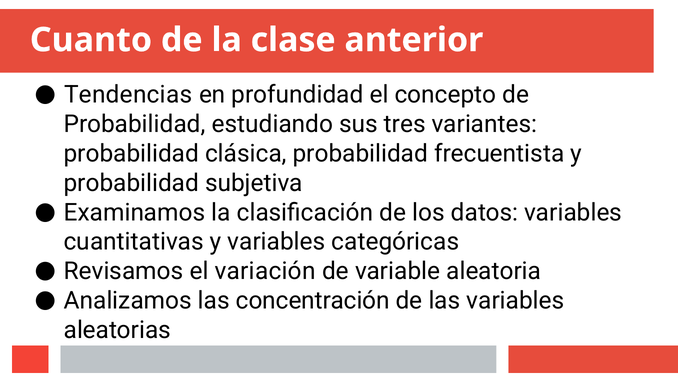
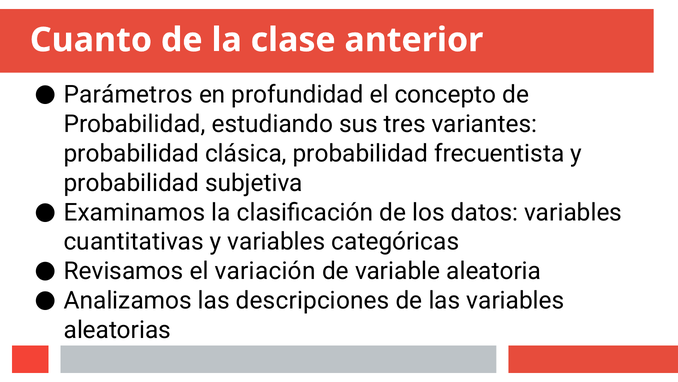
Tendencias: Tendencias -> Parámetros
concentración: concentración -> descripciones
